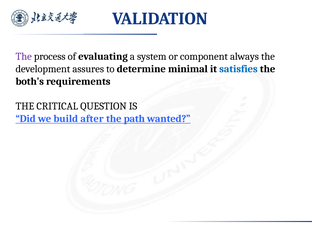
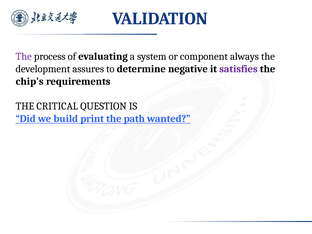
minimal: minimal -> negative
satisfies colour: blue -> purple
both's: both's -> chip's
after: after -> print
